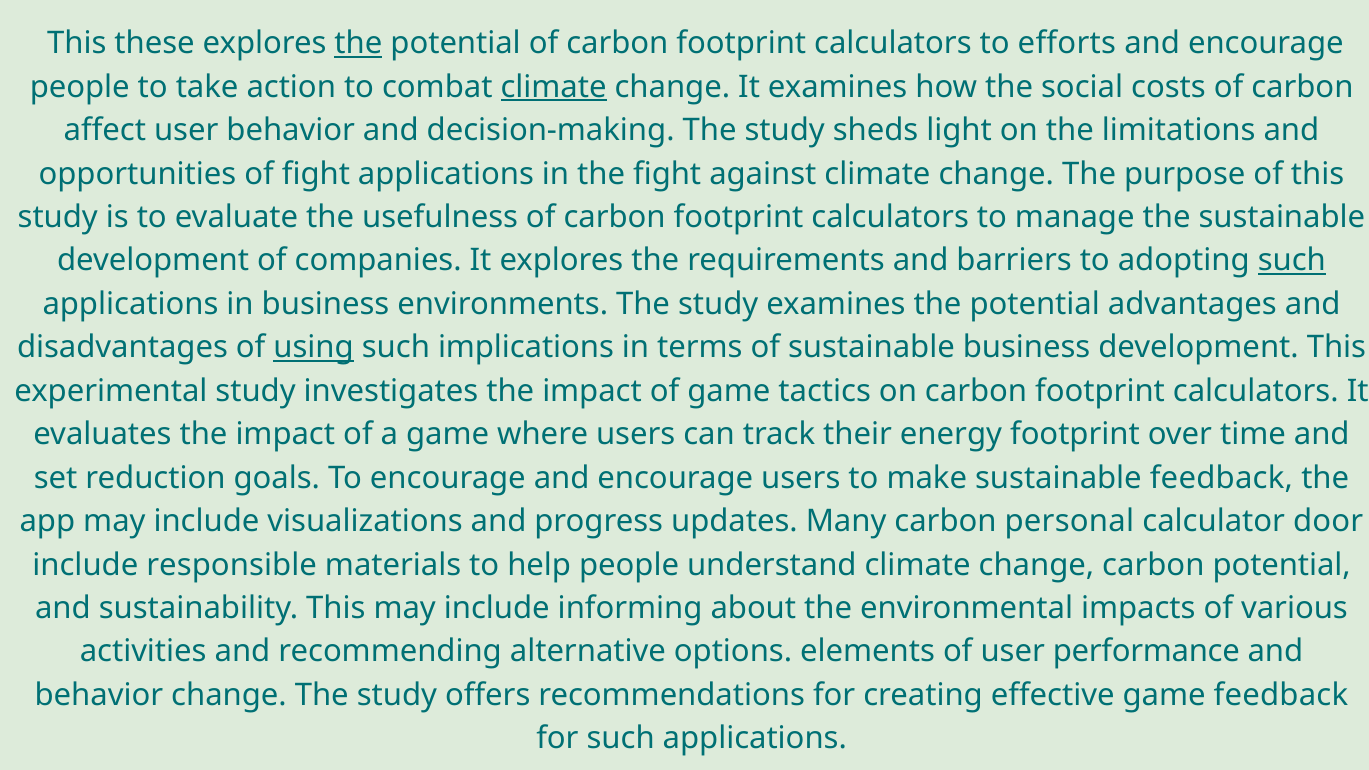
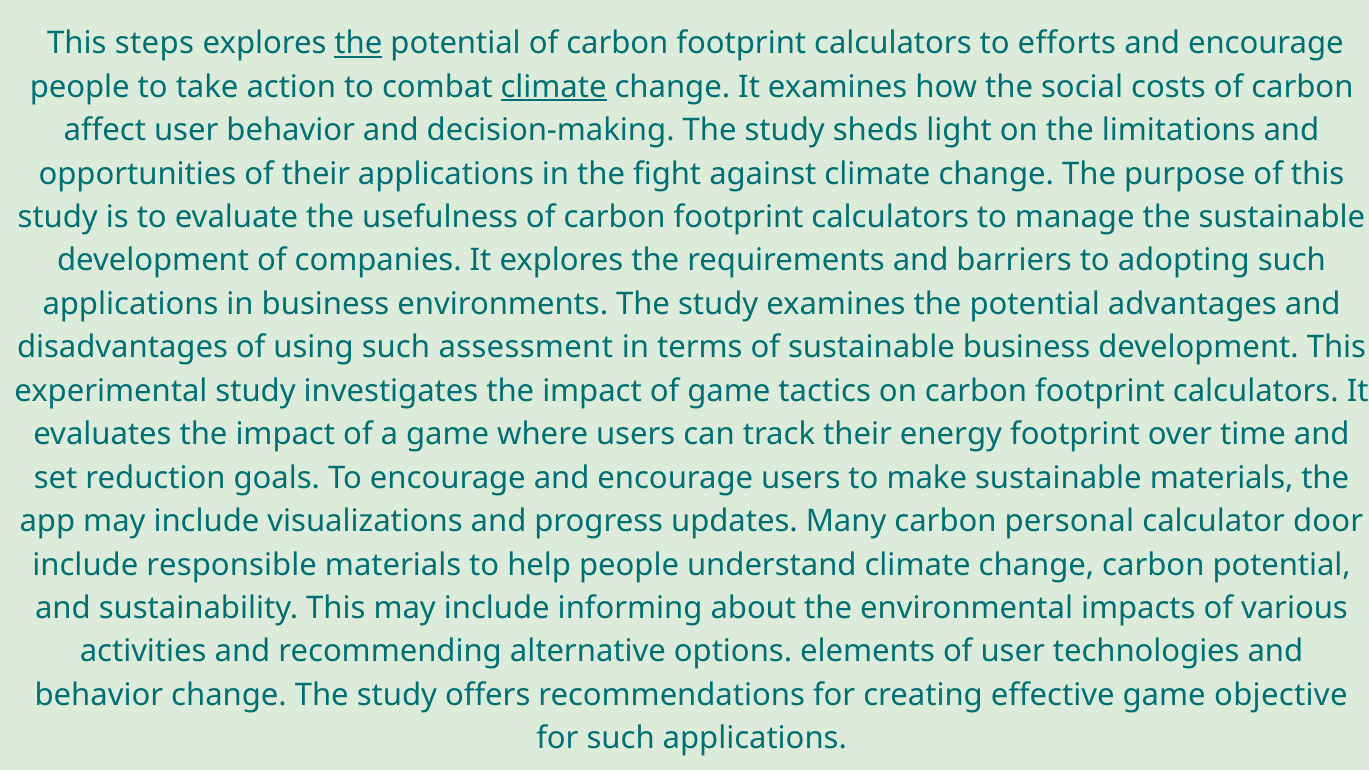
these: these -> steps
of fight: fight -> their
such at (1292, 261) underline: present -> none
using underline: present -> none
implications: implications -> assessment
sustainable feedback: feedback -> materials
performance: performance -> technologies
game feedback: feedback -> objective
